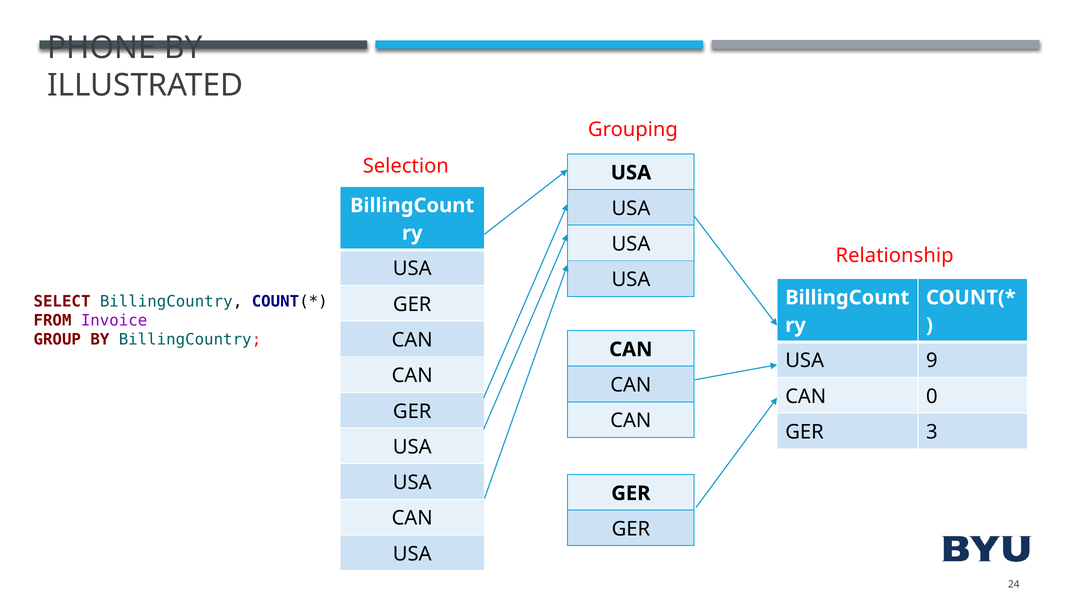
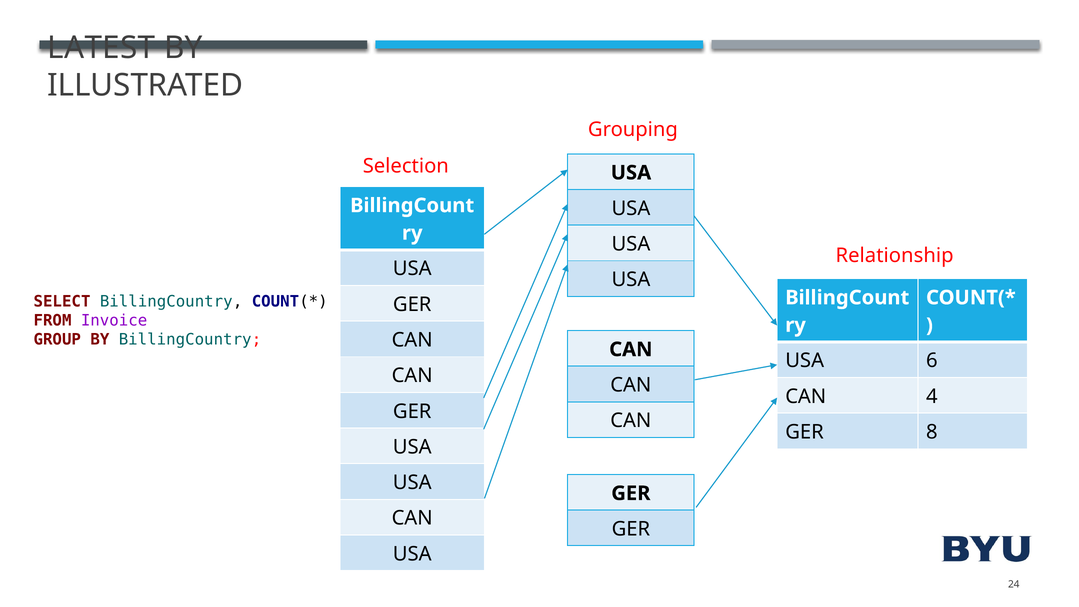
PHONE: PHONE -> LATEST
9: 9 -> 6
0: 0 -> 4
3: 3 -> 8
